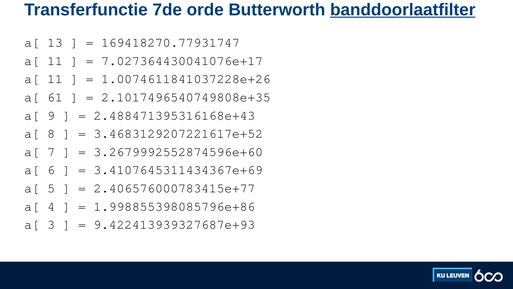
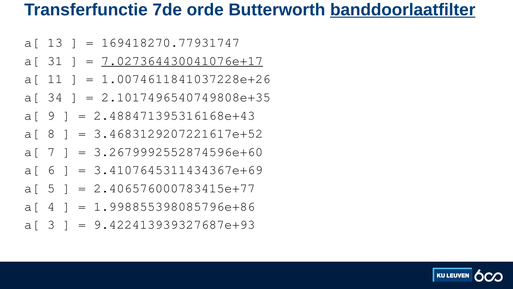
11 at (55, 61): 11 -> 31
7.027364430041076e+17 underline: none -> present
61: 61 -> 34
